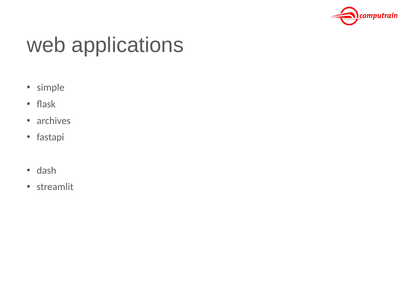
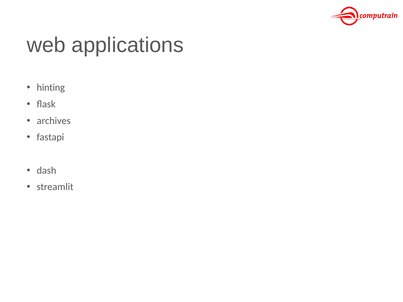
simple: simple -> hinting
